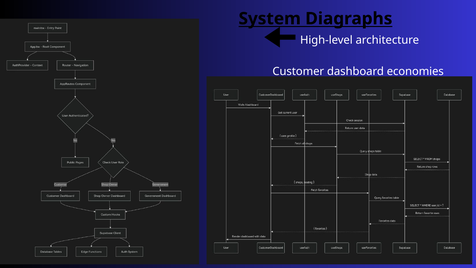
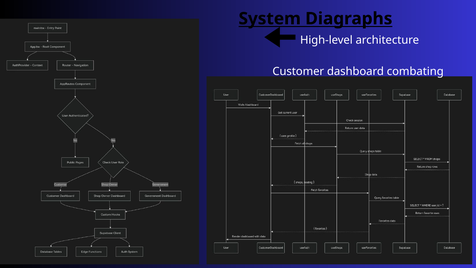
economies: economies -> combating
